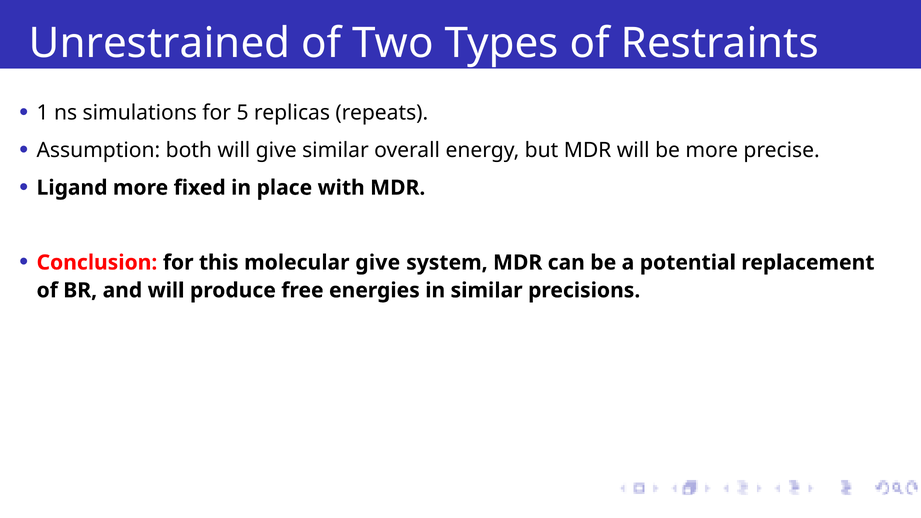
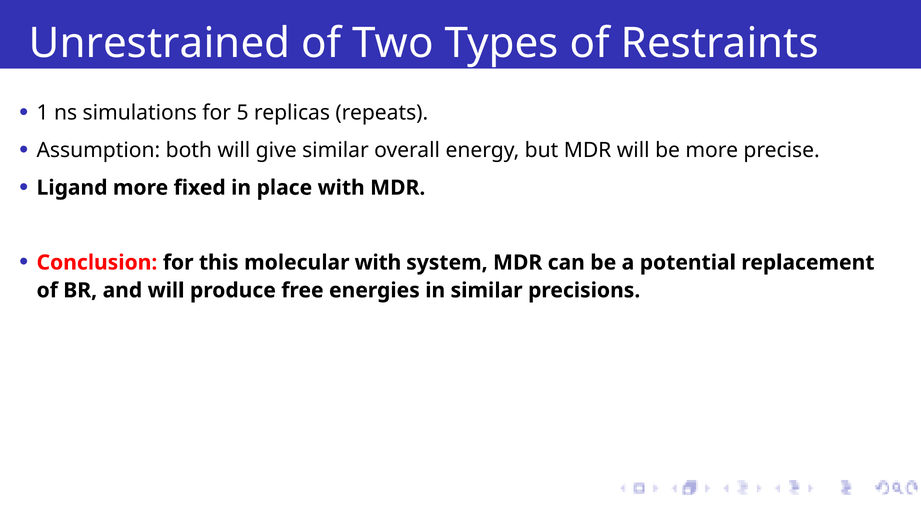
molecular give: give -> with
